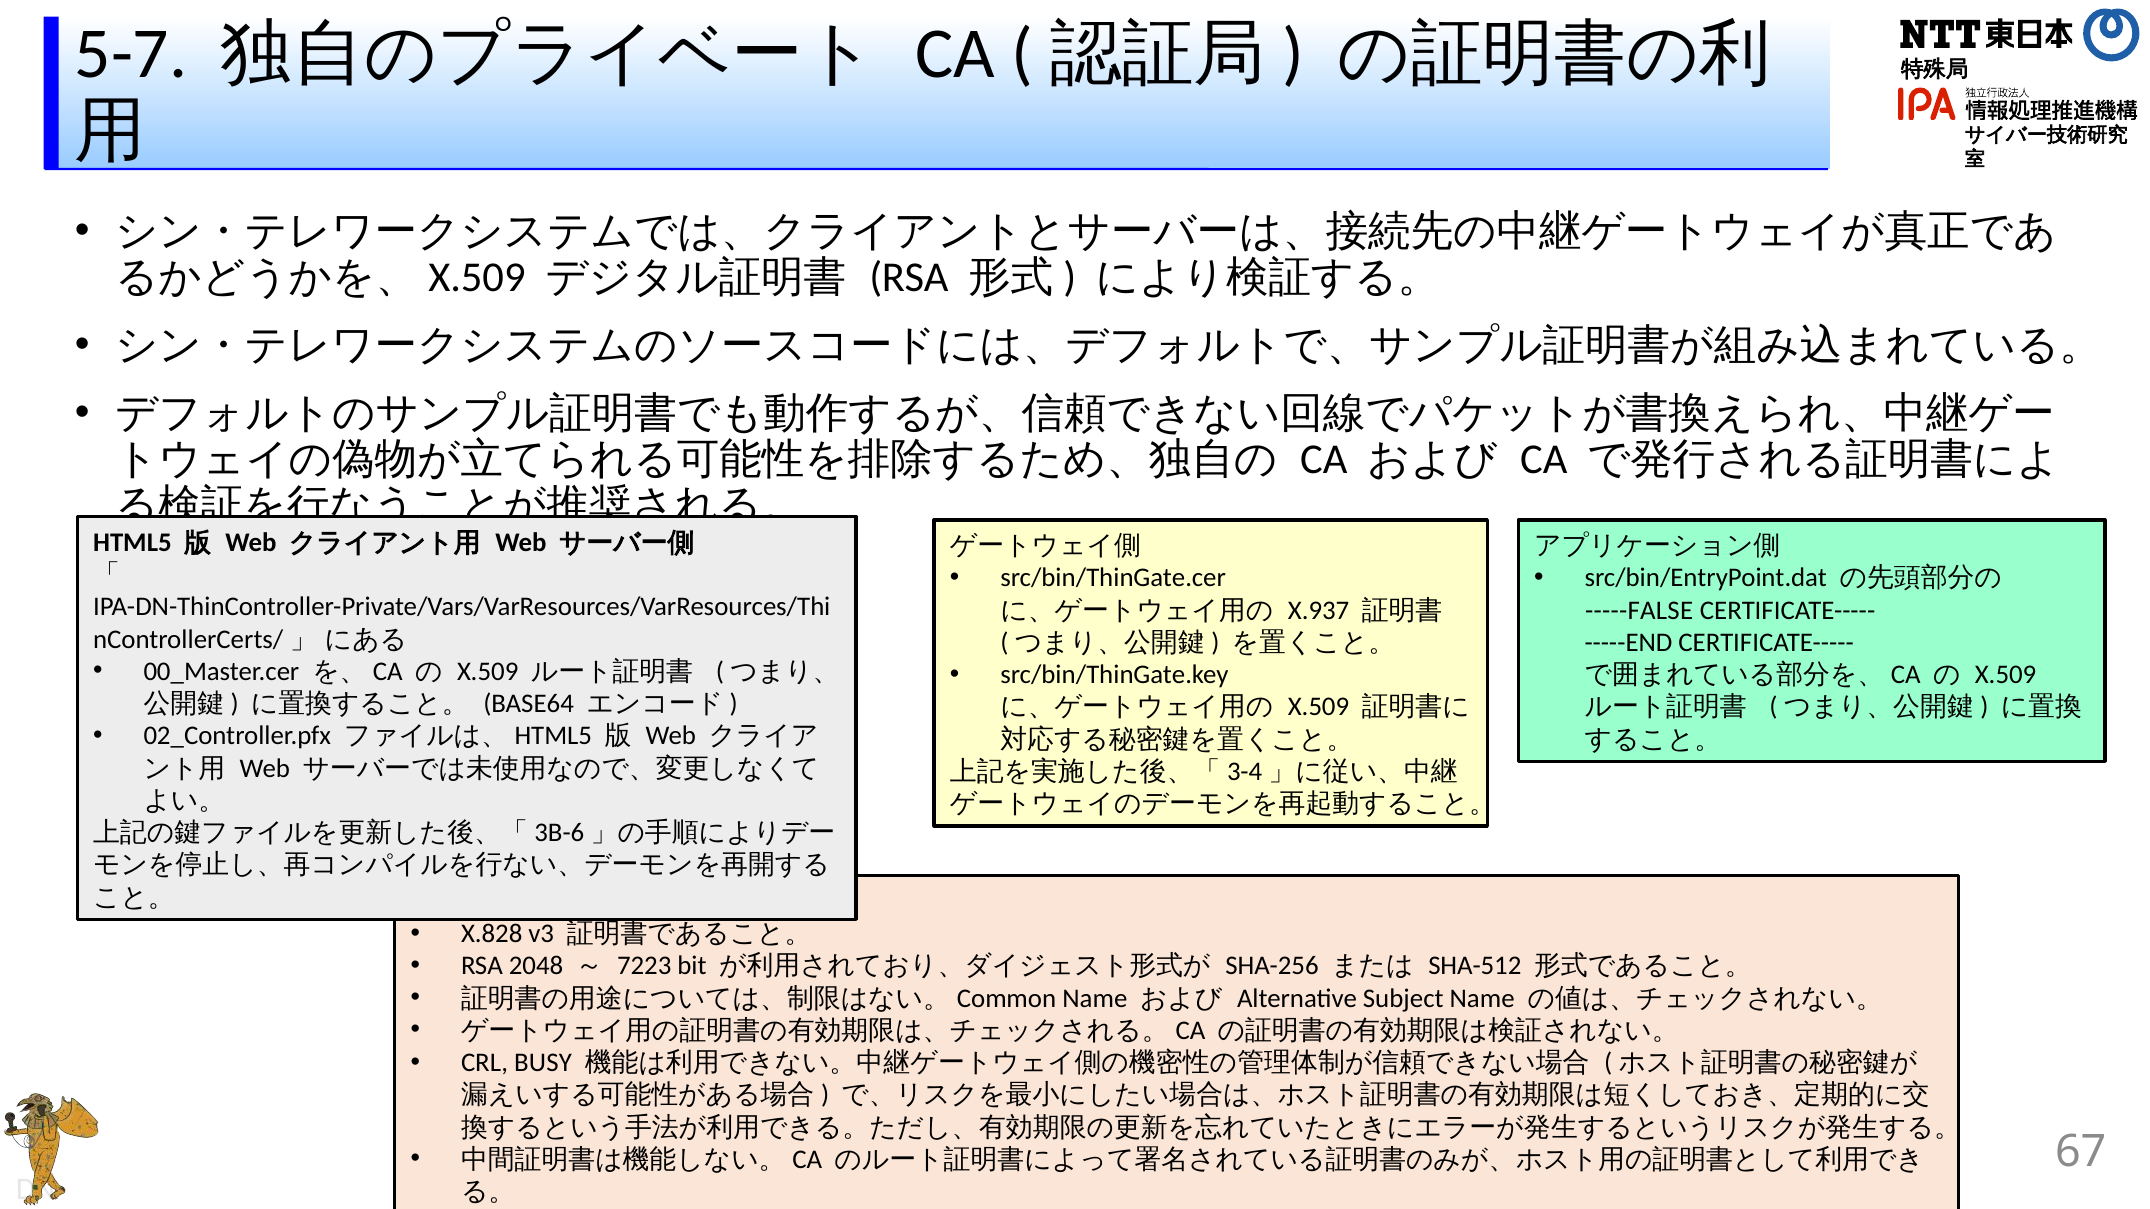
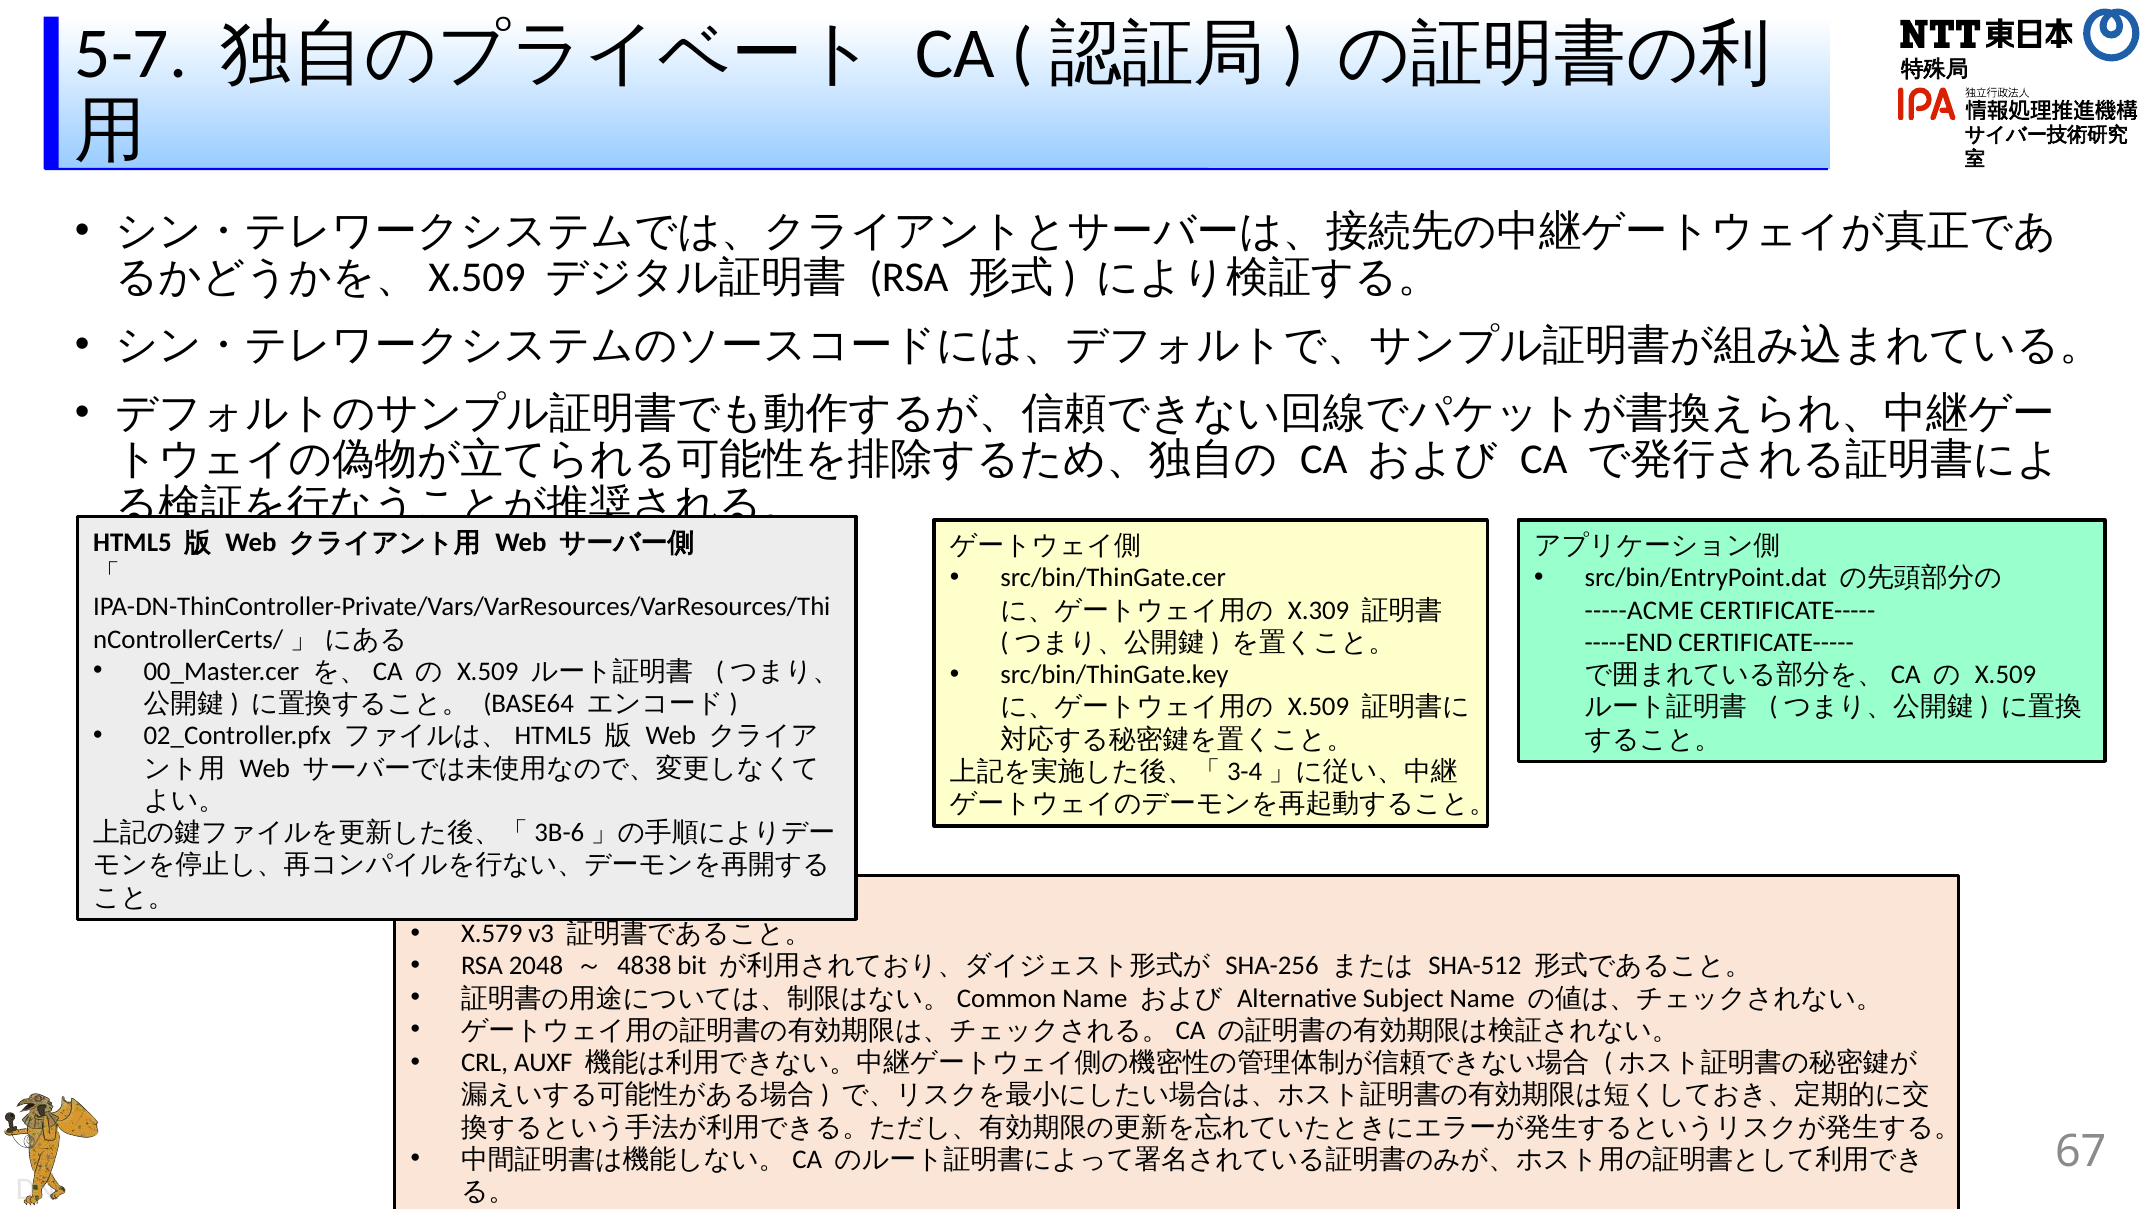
-----FALSE: -----FALSE -> -----ACME
X.937: X.937 -> X.309
X.828: X.828 -> X.579
7223: 7223 -> 4838
BUSY: BUSY -> AUXF
